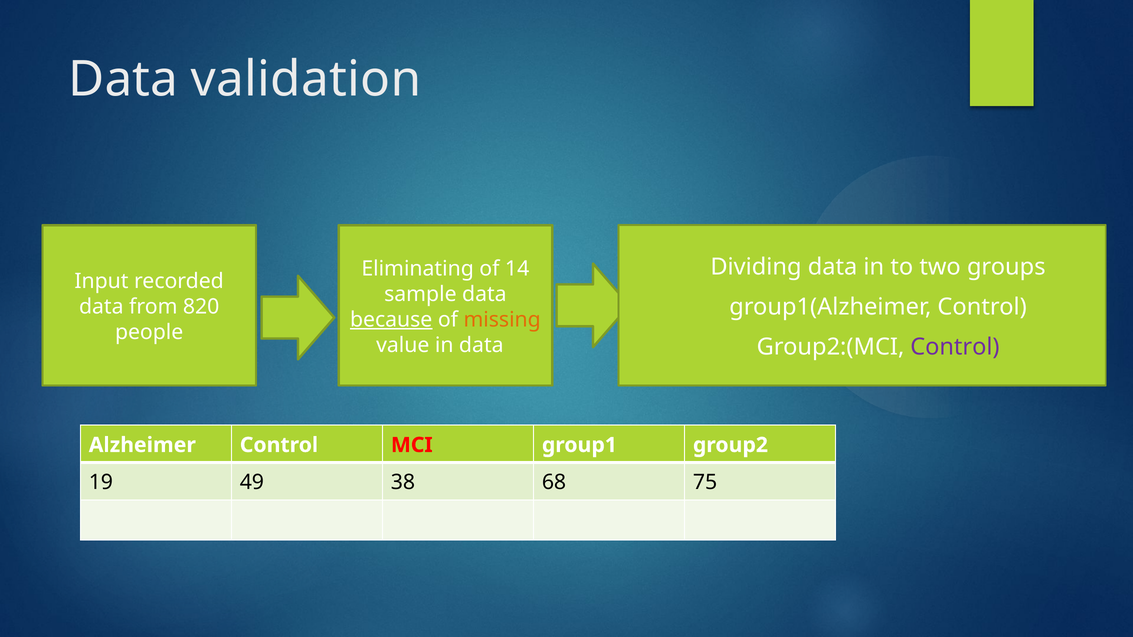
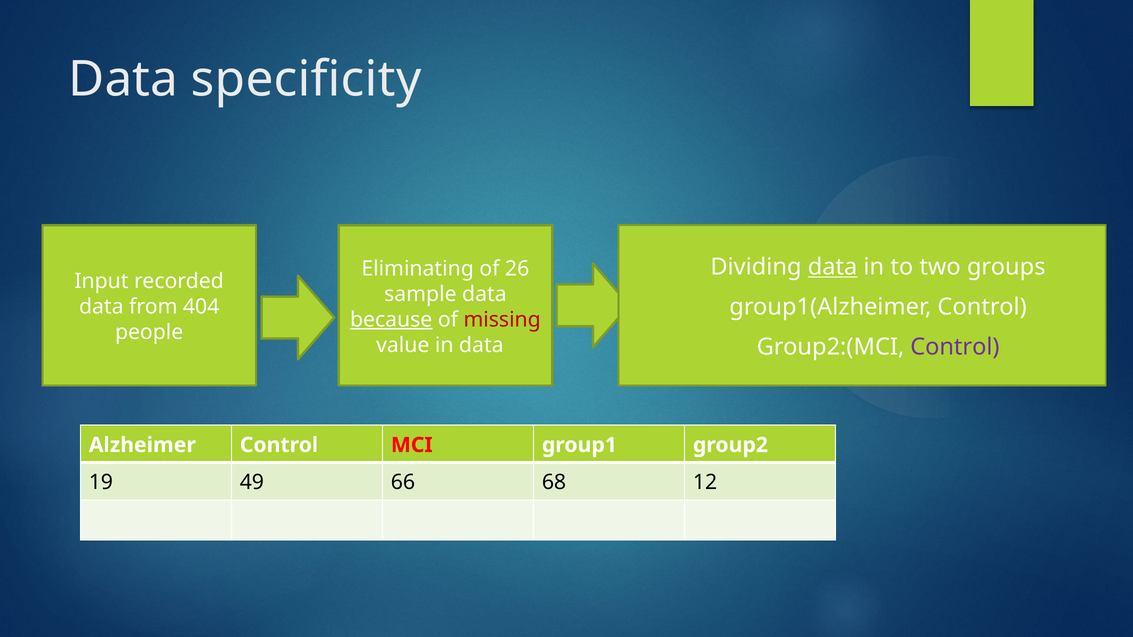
validation: validation -> specificity
data at (833, 267) underline: none -> present
14: 14 -> 26
820: 820 -> 404
missing colour: orange -> red
38: 38 -> 66
75: 75 -> 12
